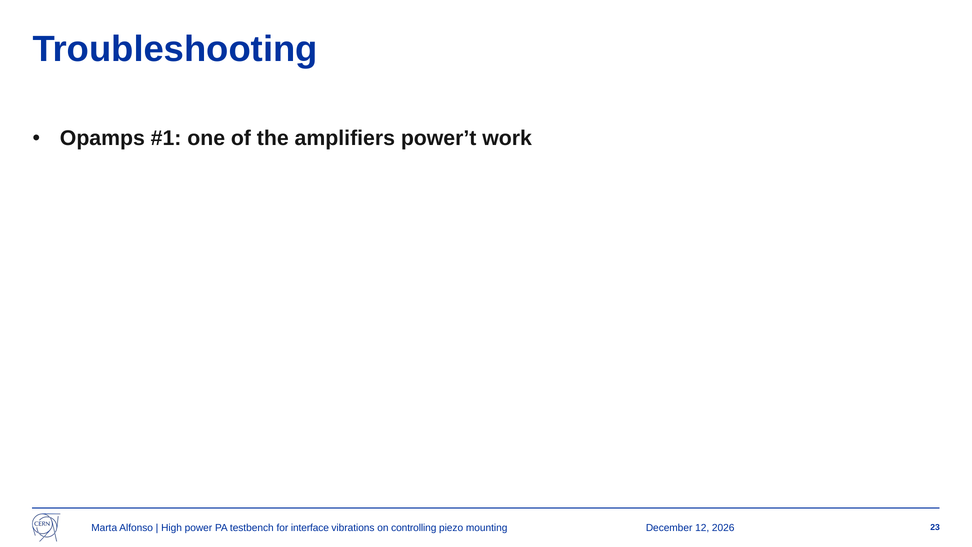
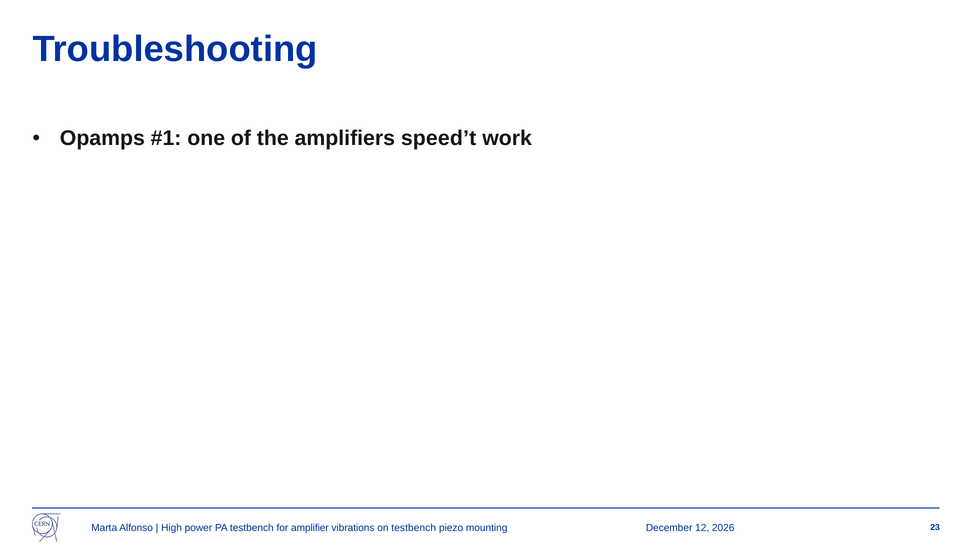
power’t: power’t -> speed’t
interface: interface -> amplifier
on controlling: controlling -> testbench
